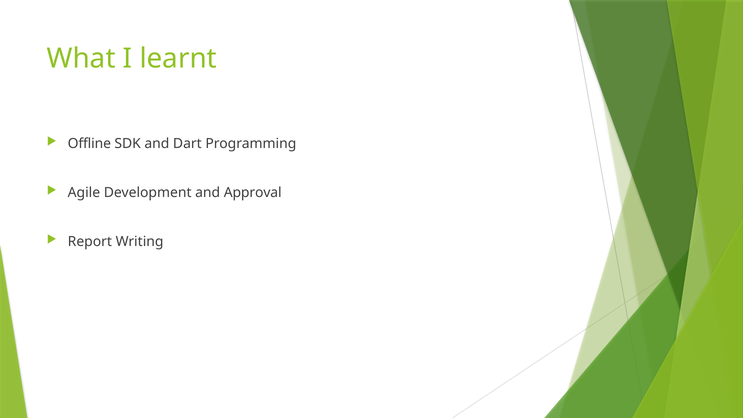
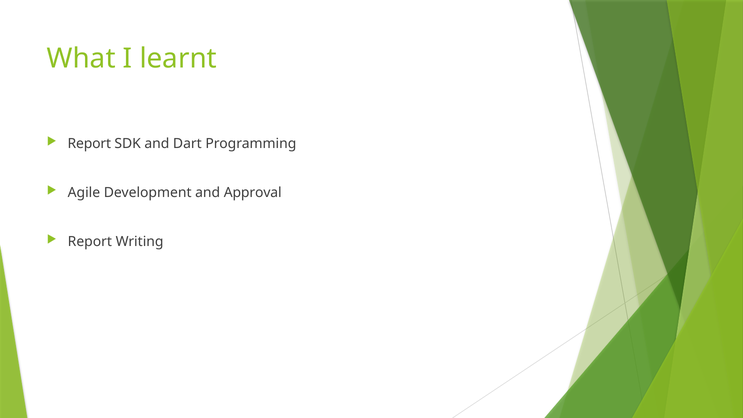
Offline at (89, 144): Offline -> Report
